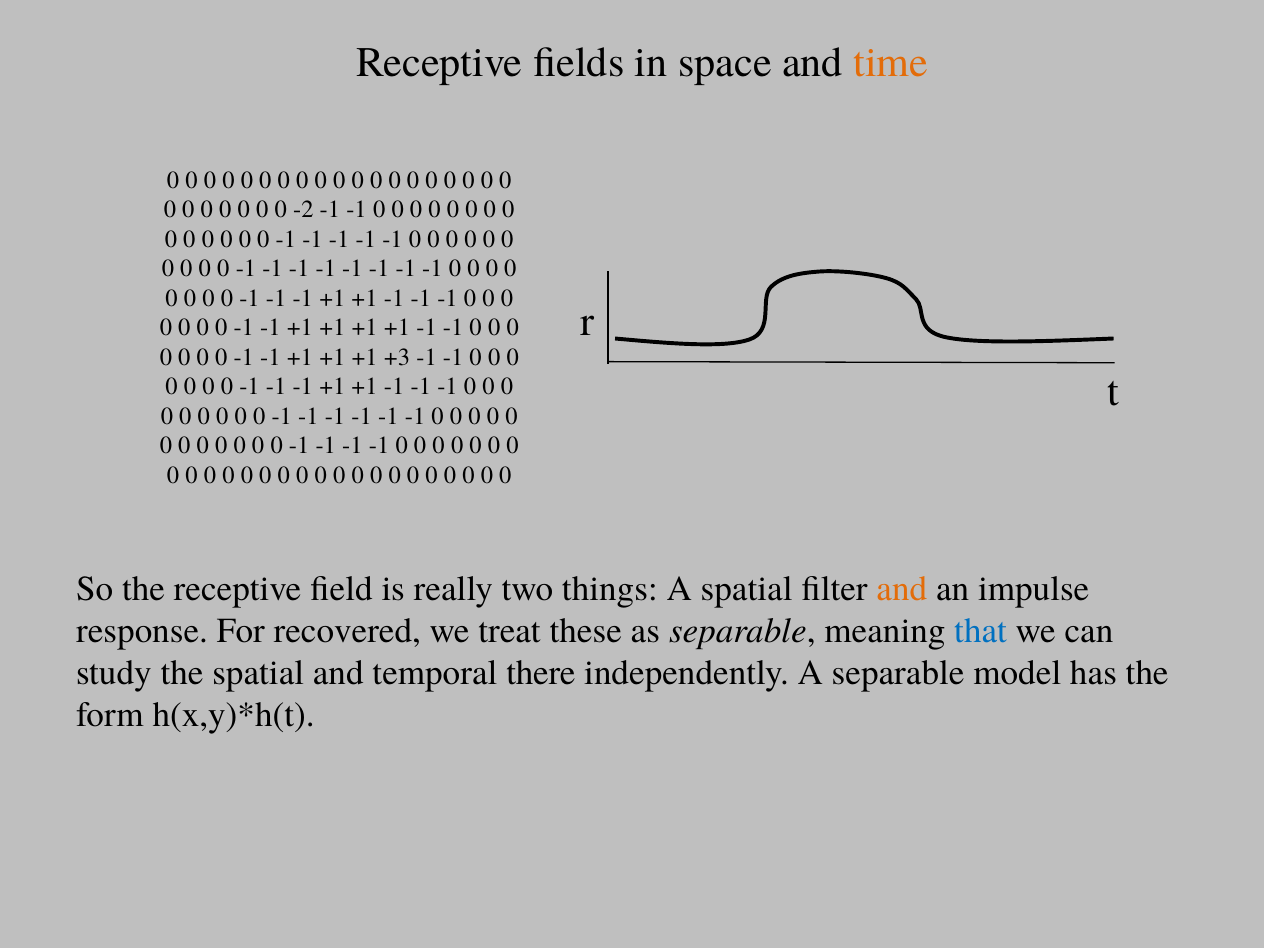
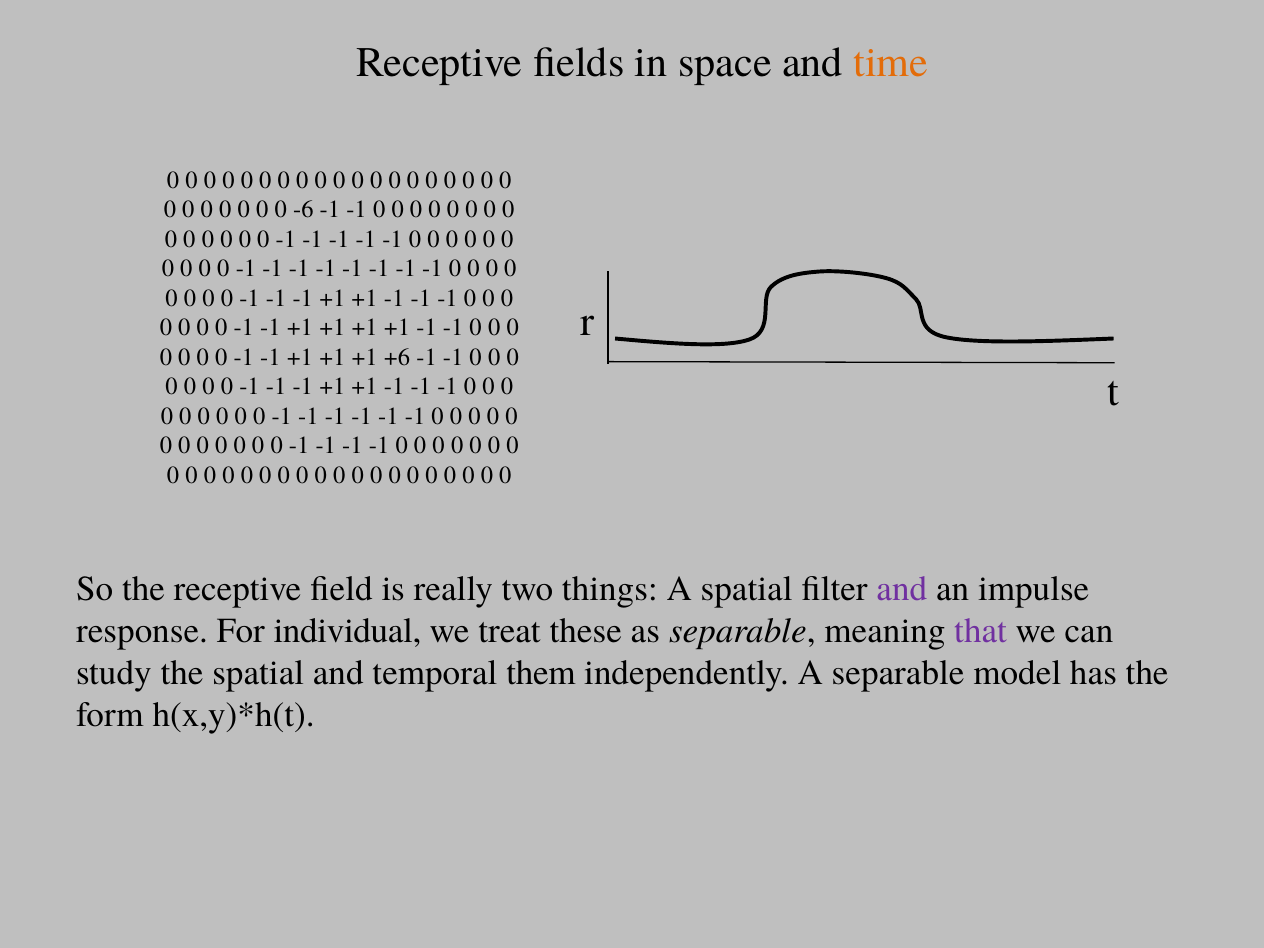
-2: -2 -> -6
+3: +3 -> +6
and at (902, 589) colour: orange -> purple
recovered: recovered -> individual
that colour: blue -> purple
there: there -> them
